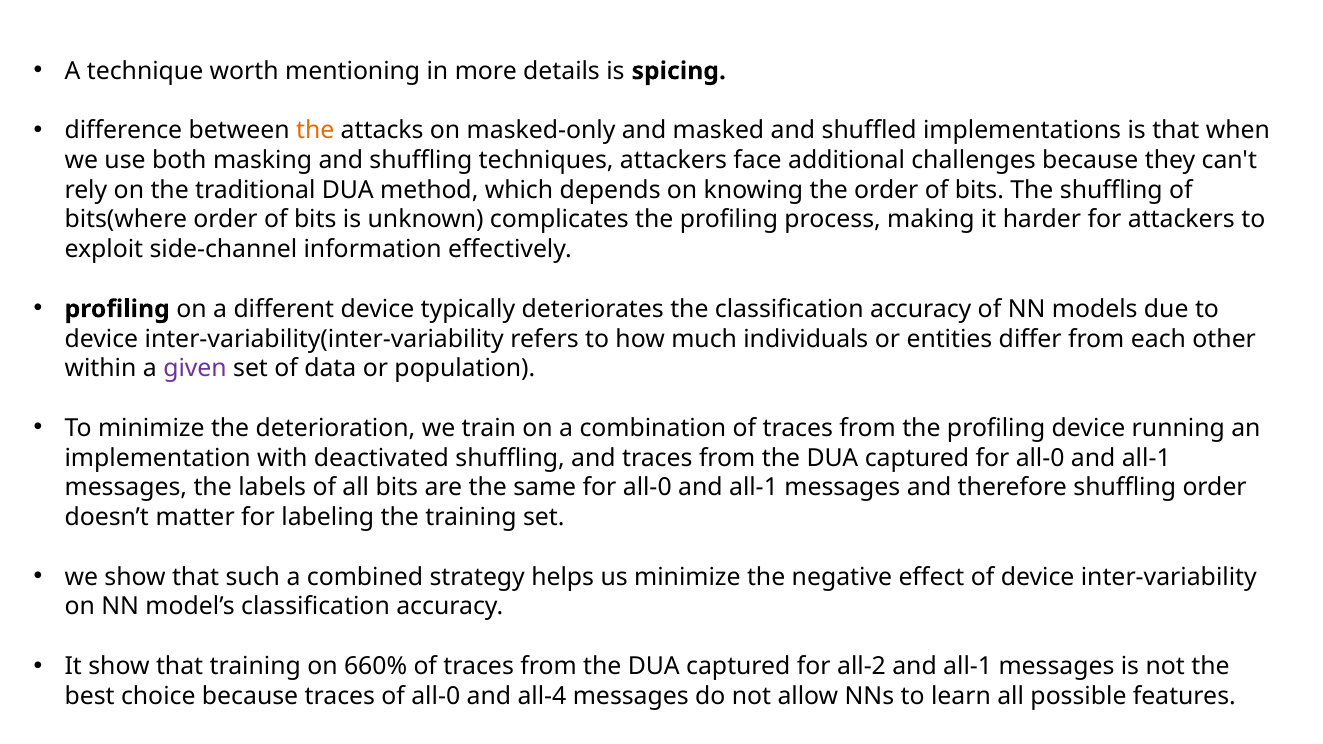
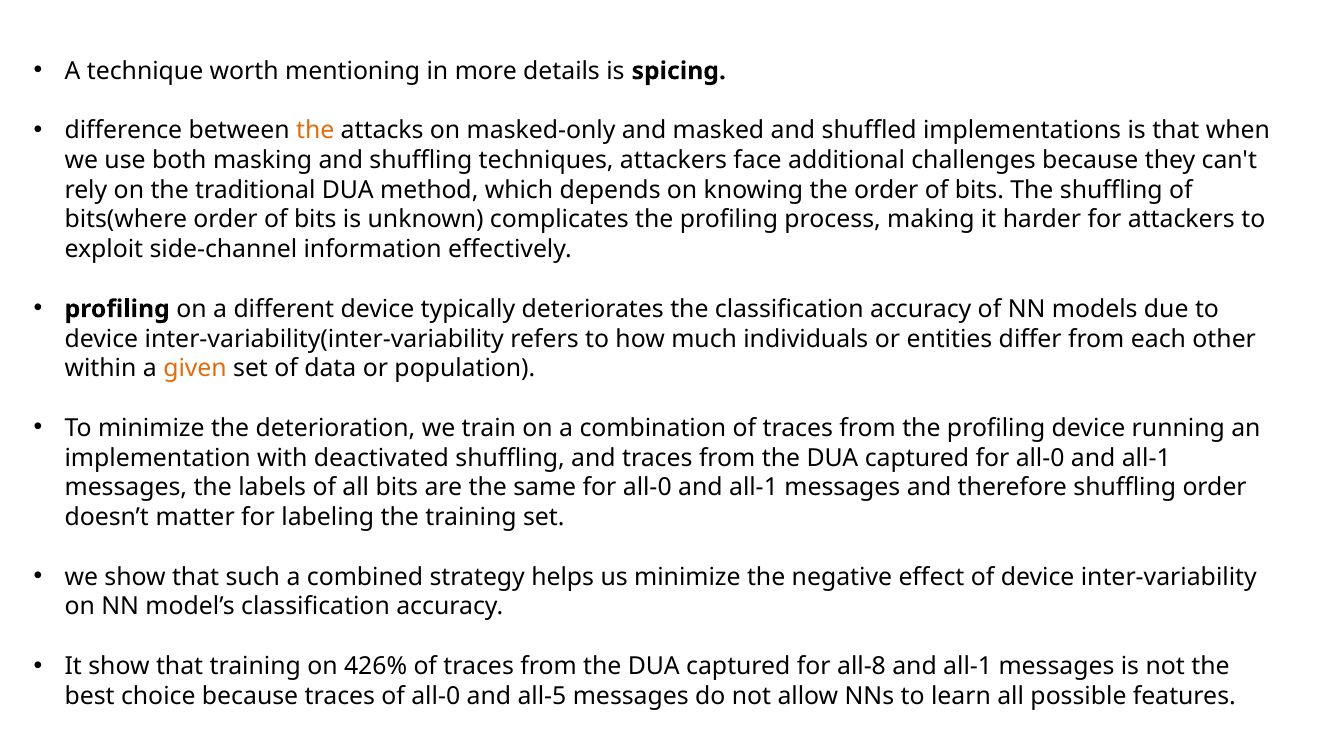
given colour: purple -> orange
660%: 660% -> 426%
all-2: all-2 -> all-8
all-4: all-4 -> all-5
